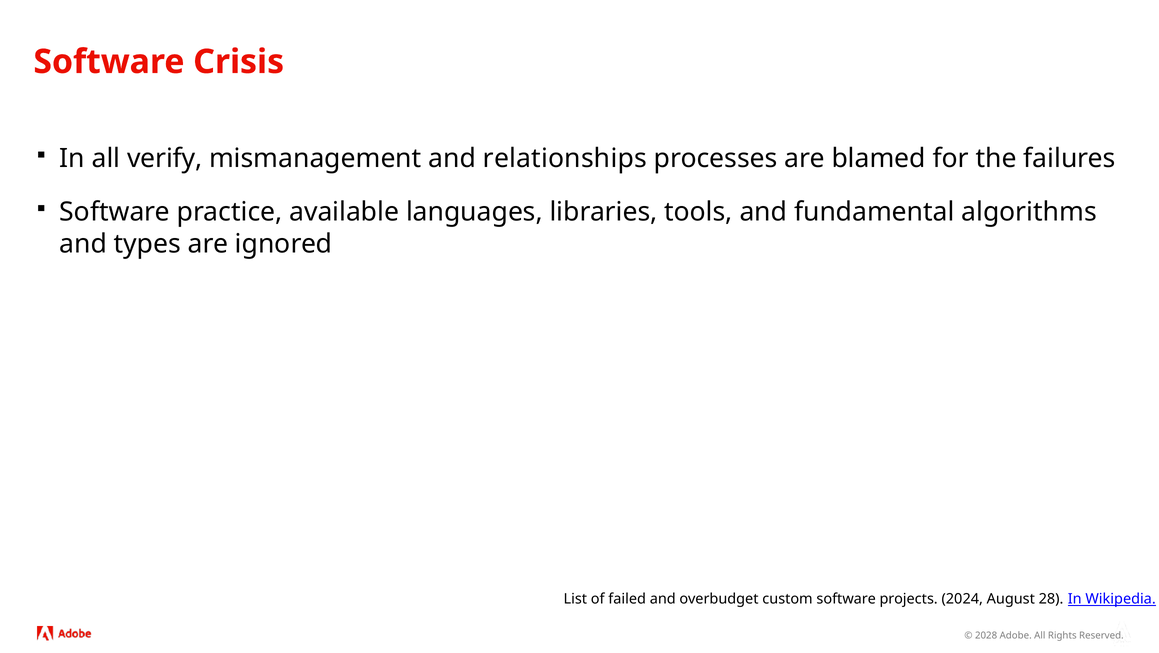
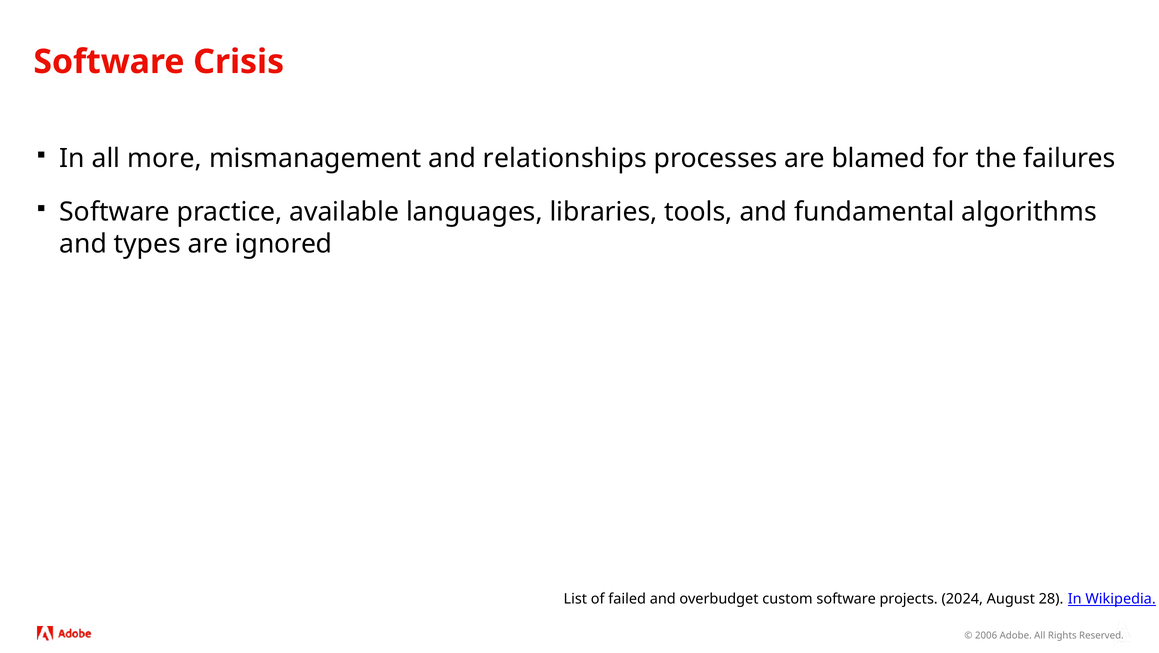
verify: verify -> more
2028: 2028 -> 2006
